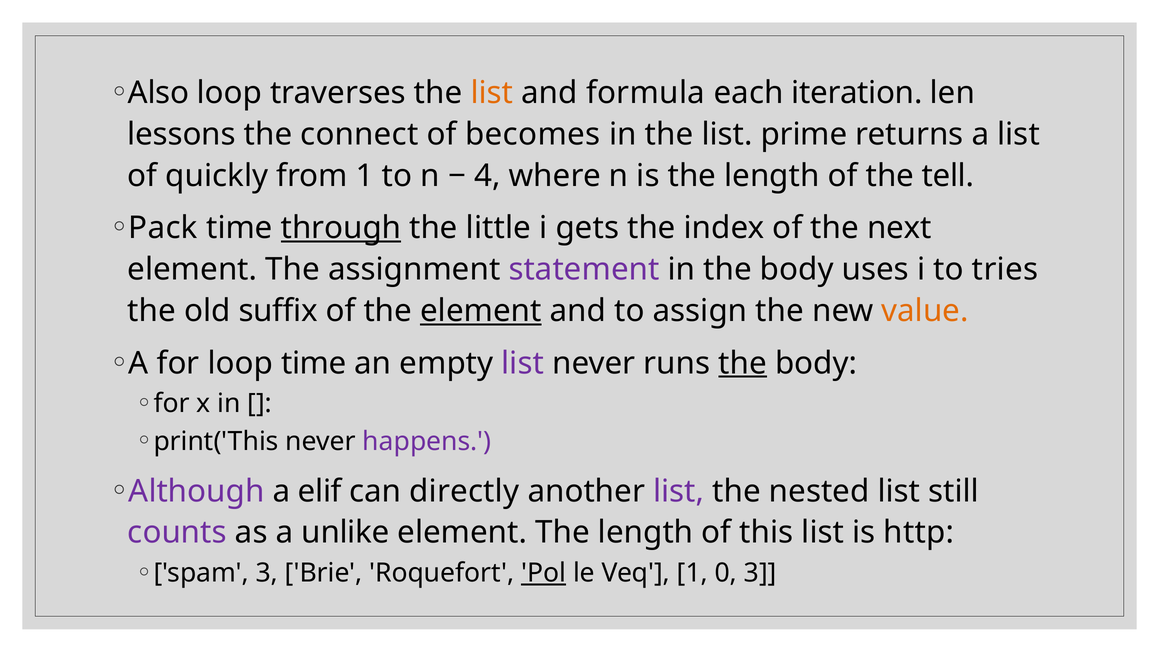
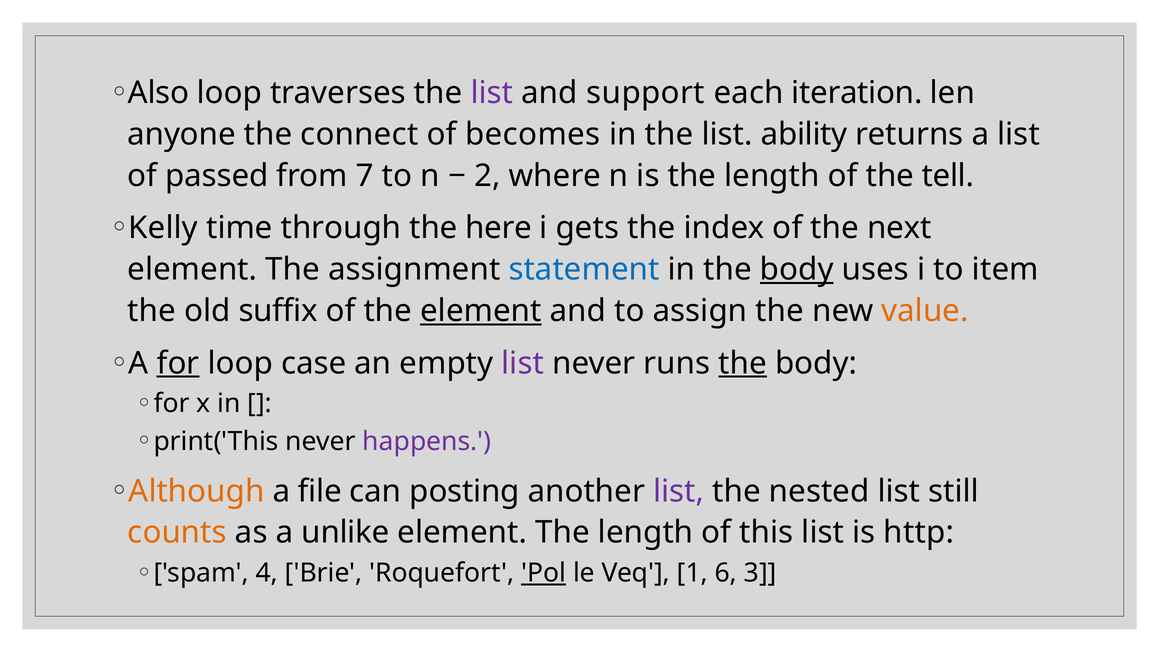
list at (492, 93) colour: orange -> purple
formula: formula -> support
lessons: lessons -> anyone
prime: prime -> ability
quickly: quickly -> passed
from 1: 1 -> 7
4: 4 -> 2
Pack: Pack -> Kelly
through underline: present -> none
little: little -> here
statement colour: purple -> blue
body at (797, 269) underline: none -> present
tries: tries -> item
for at (178, 363) underline: none -> present
loop time: time -> case
Although colour: purple -> orange
elif: elif -> file
directly: directly -> posting
counts colour: purple -> orange
spam 3: 3 -> 4
0: 0 -> 6
